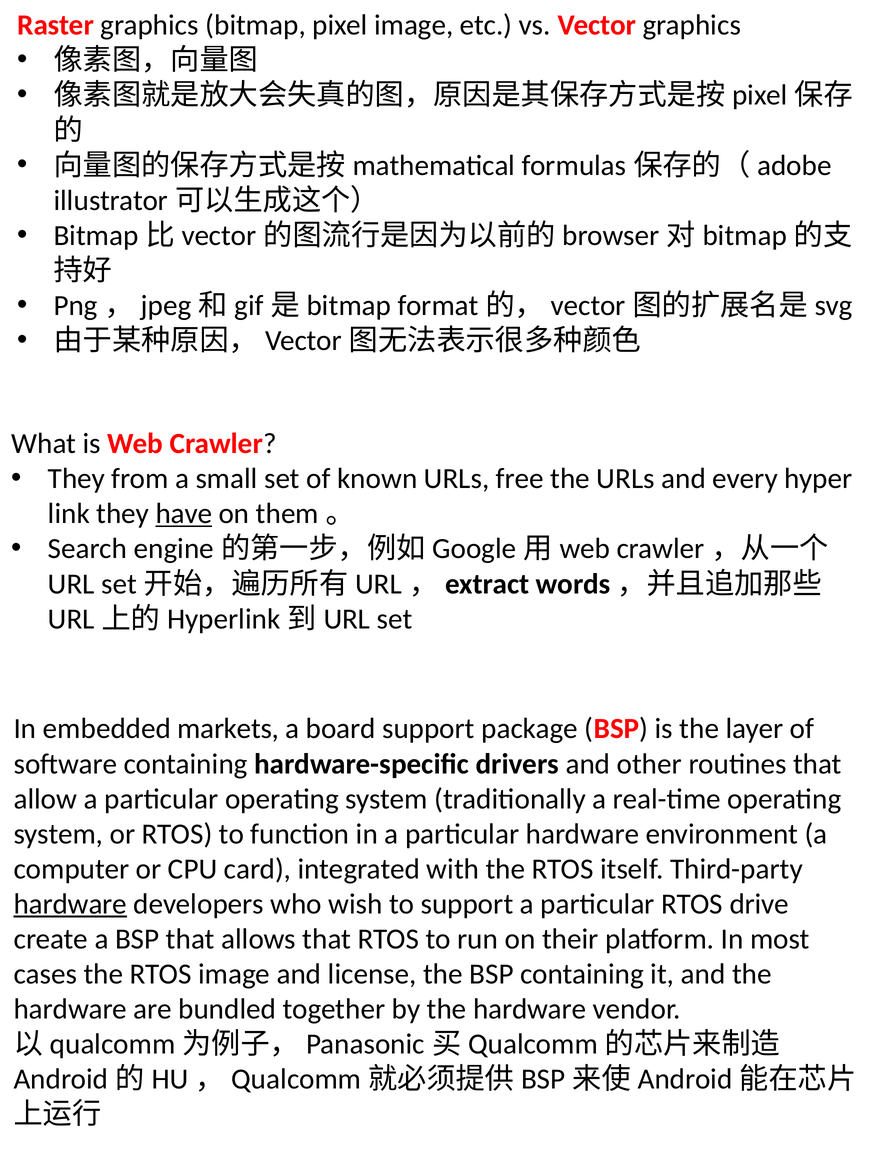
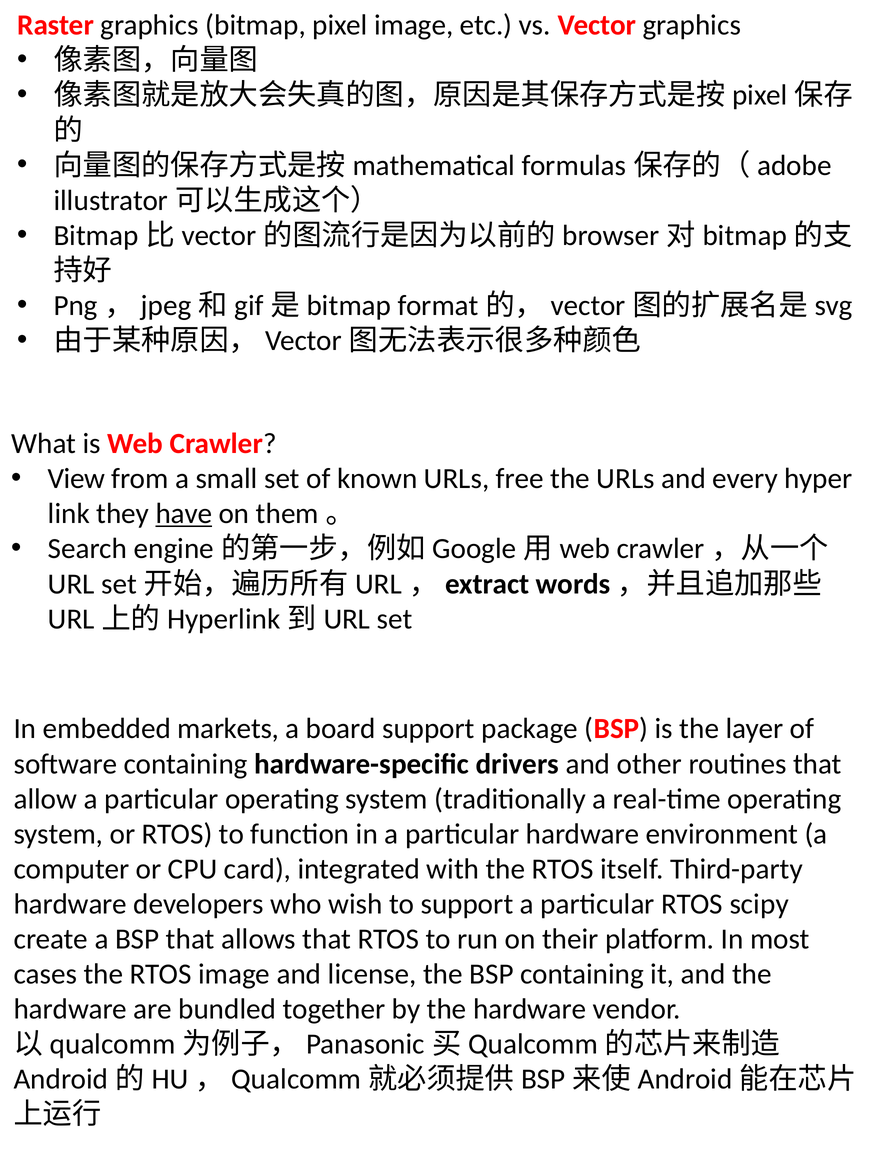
They at (76, 479): They -> View
hardware at (70, 904) underline: present -> none
drive: drive -> scipy
